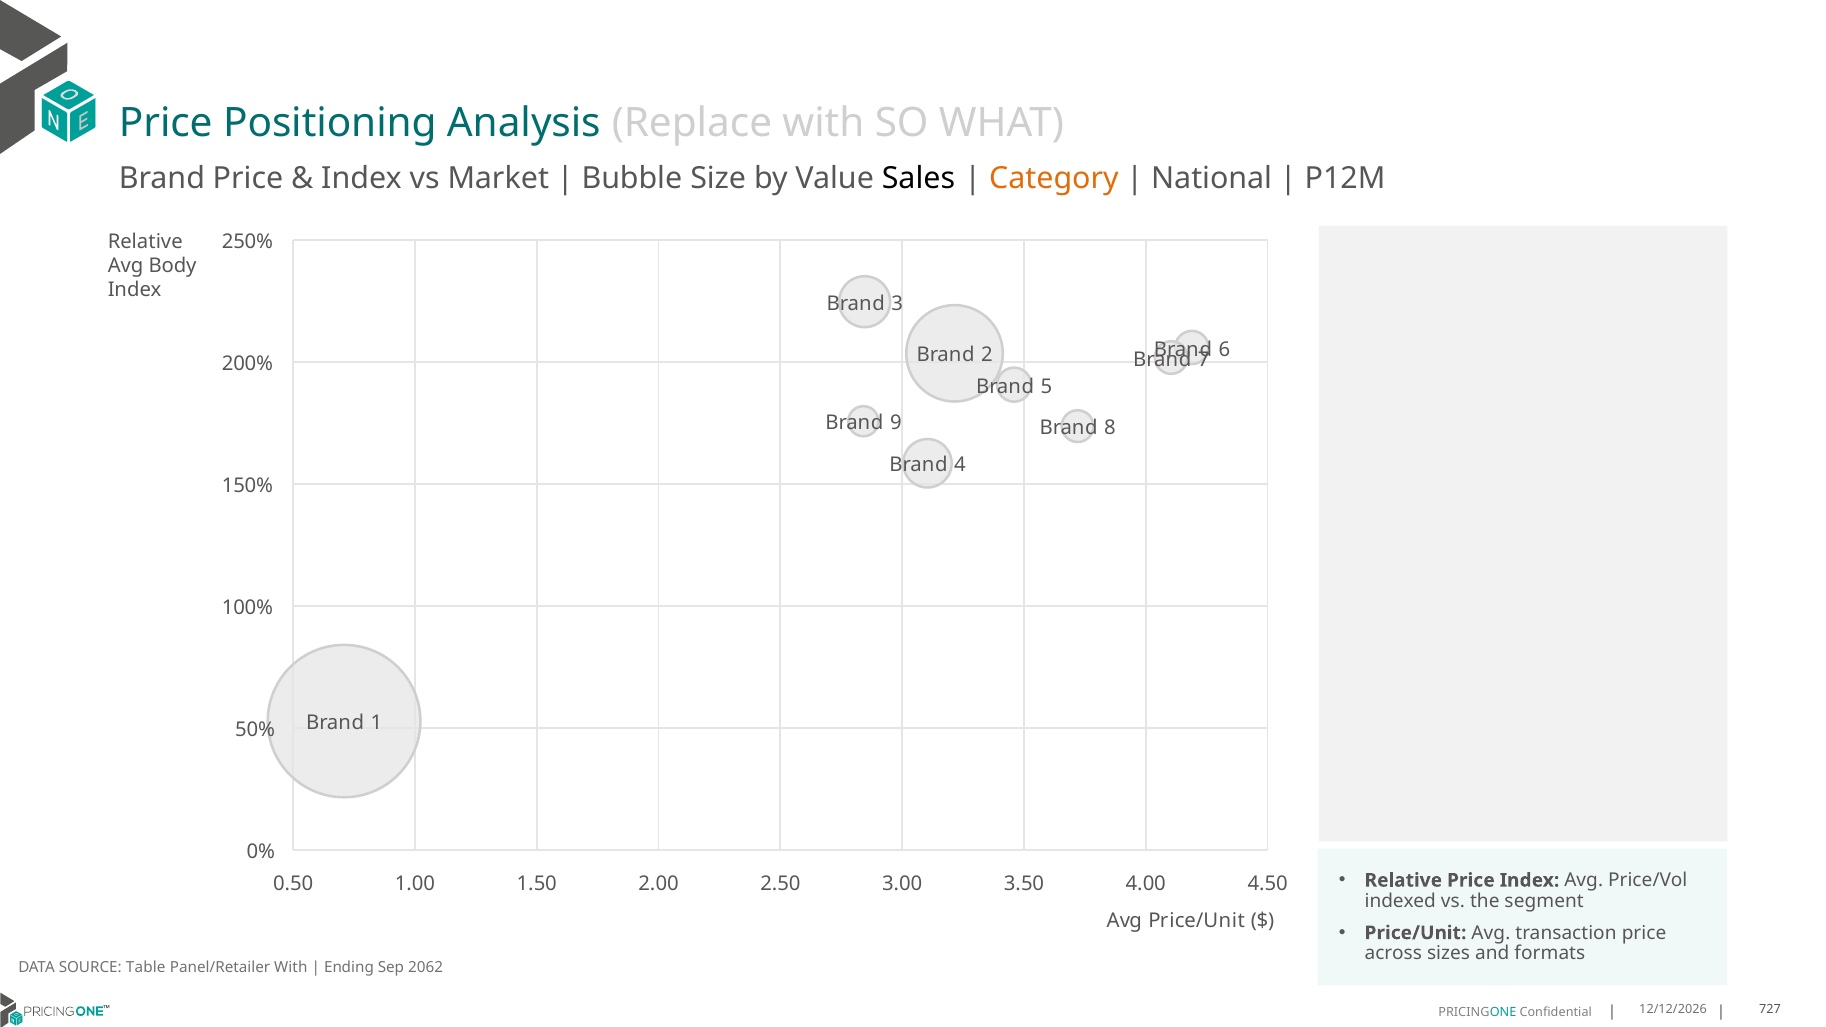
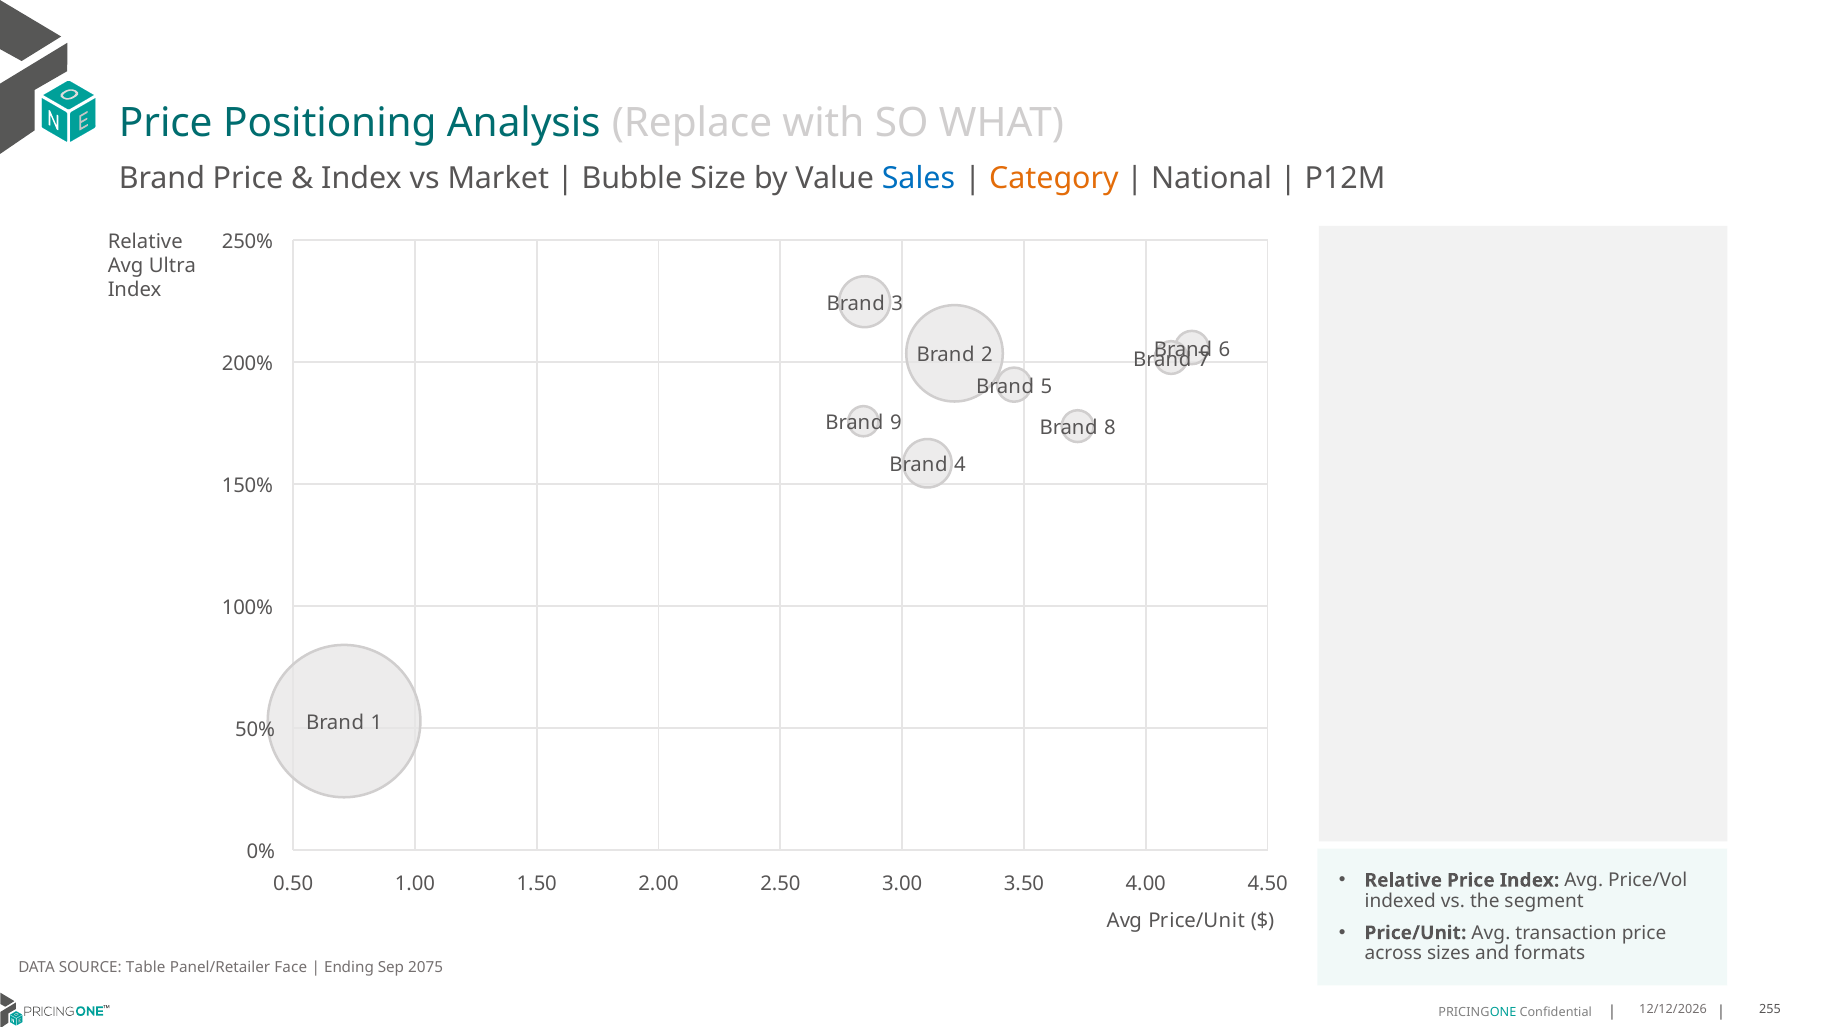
Sales colour: black -> blue
Body: Body -> Ultra
Panel/Retailer With: With -> Face
2062: 2062 -> 2075
727: 727 -> 255
